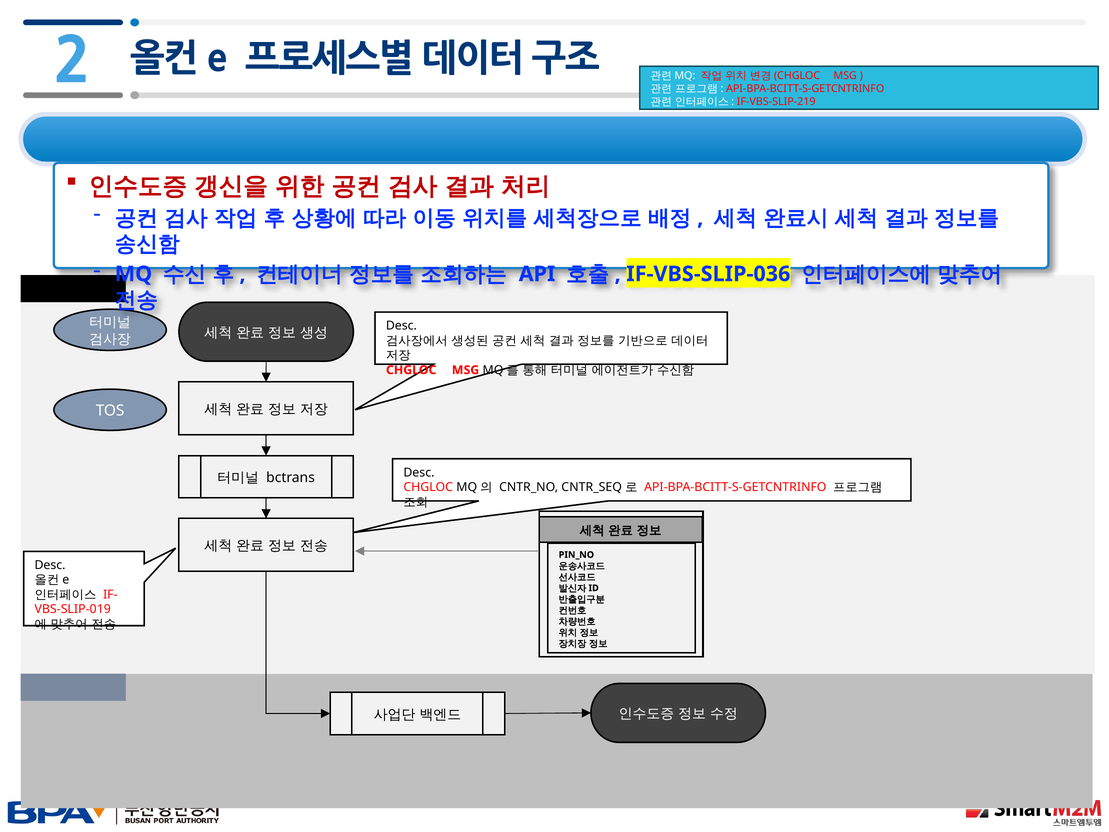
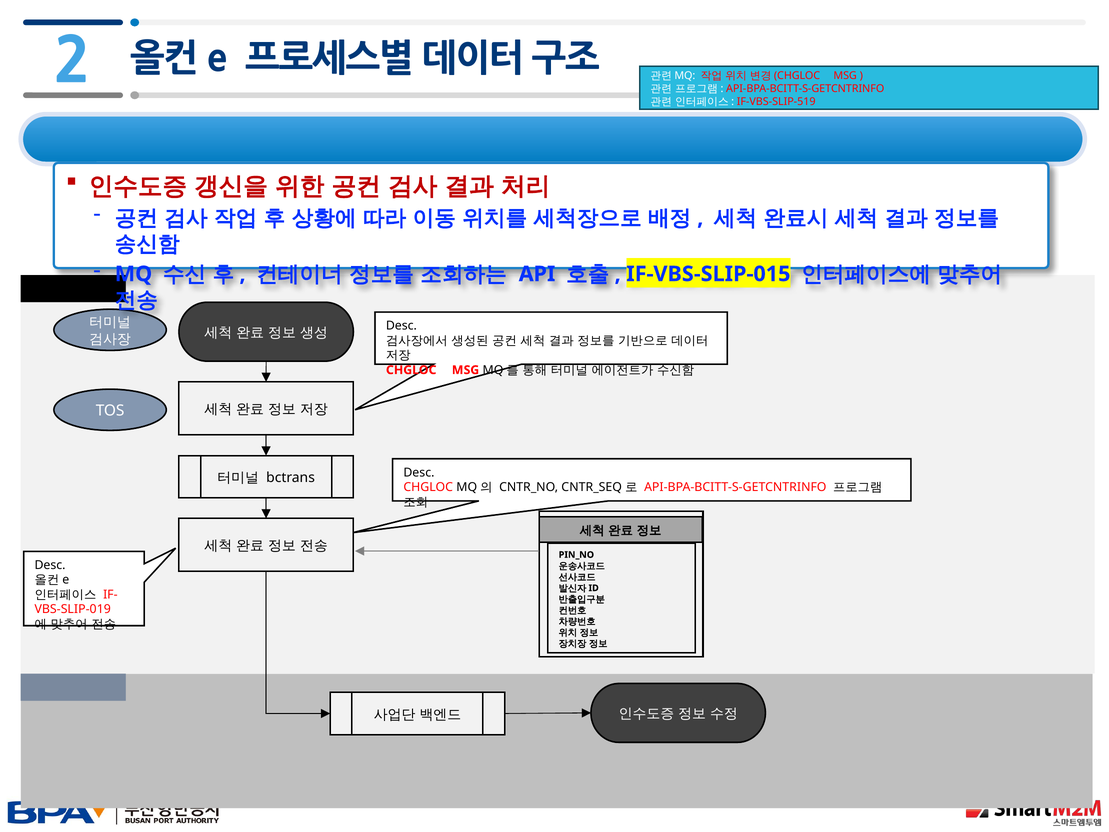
IF-VBS-SLIP-219: IF-VBS-SLIP-219 -> IF-VBS-SLIP-519
IF-VBS-SLIP-036: IF-VBS-SLIP-036 -> IF-VBS-SLIP-015
